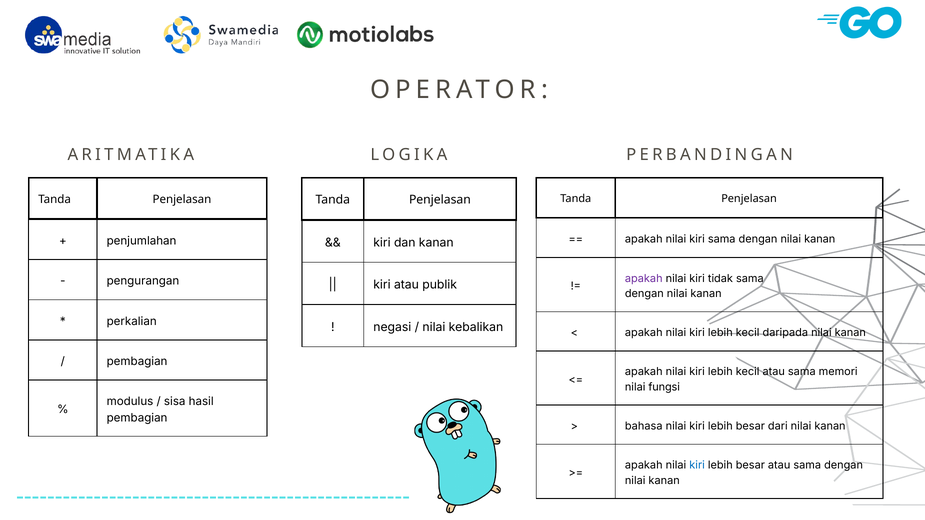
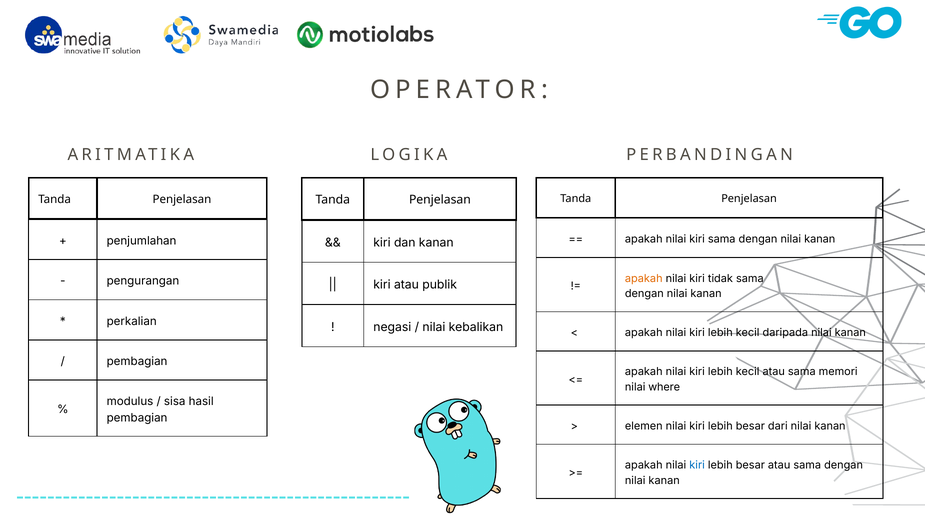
apakah at (644, 279) colour: purple -> orange
fungsi: fungsi -> where
bahasa: bahasa -> elemen
